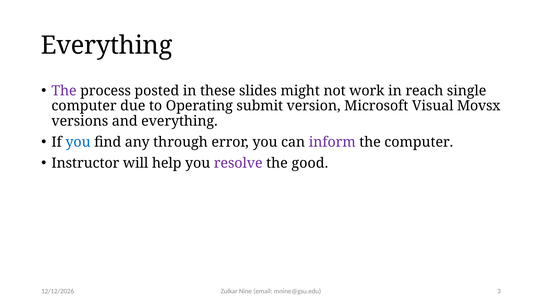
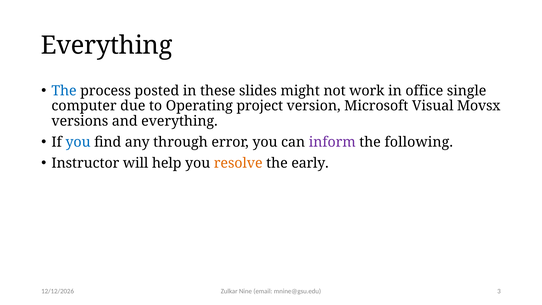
The at (64, 91) colour: purple -> blue
reach: reach -> office
submit: submit -> project
the computer: computer -> following
resolve colour: purple -> orange
good: good -> early
